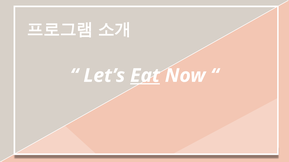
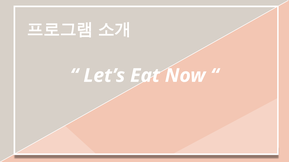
Eat underline: present -> none
